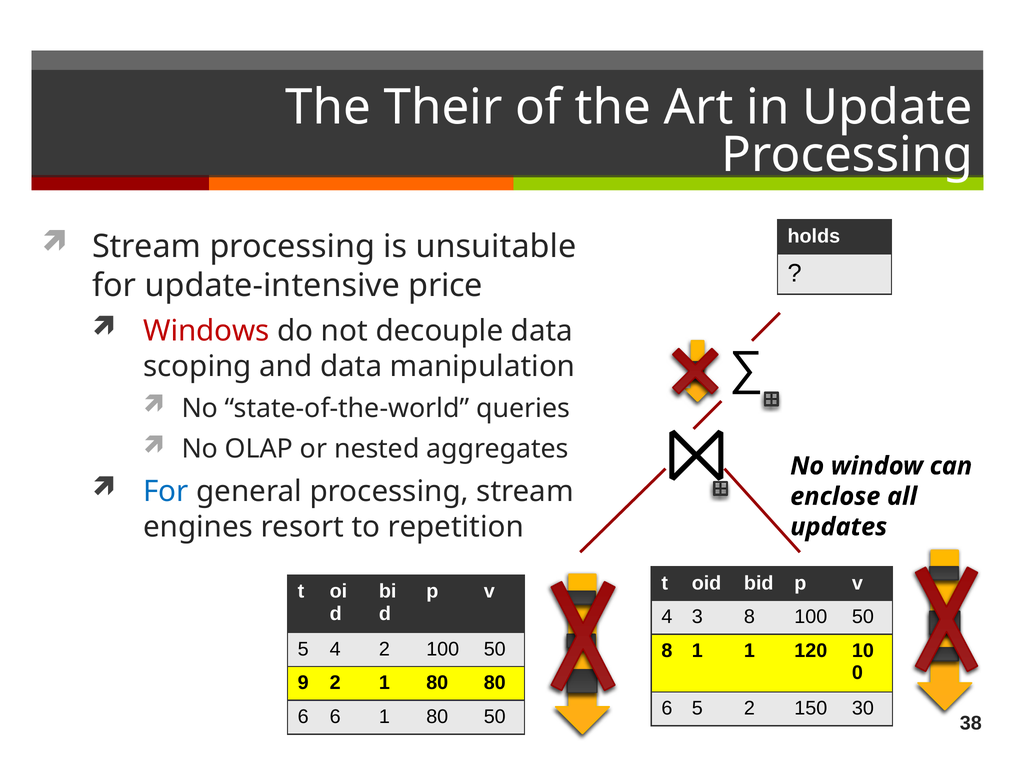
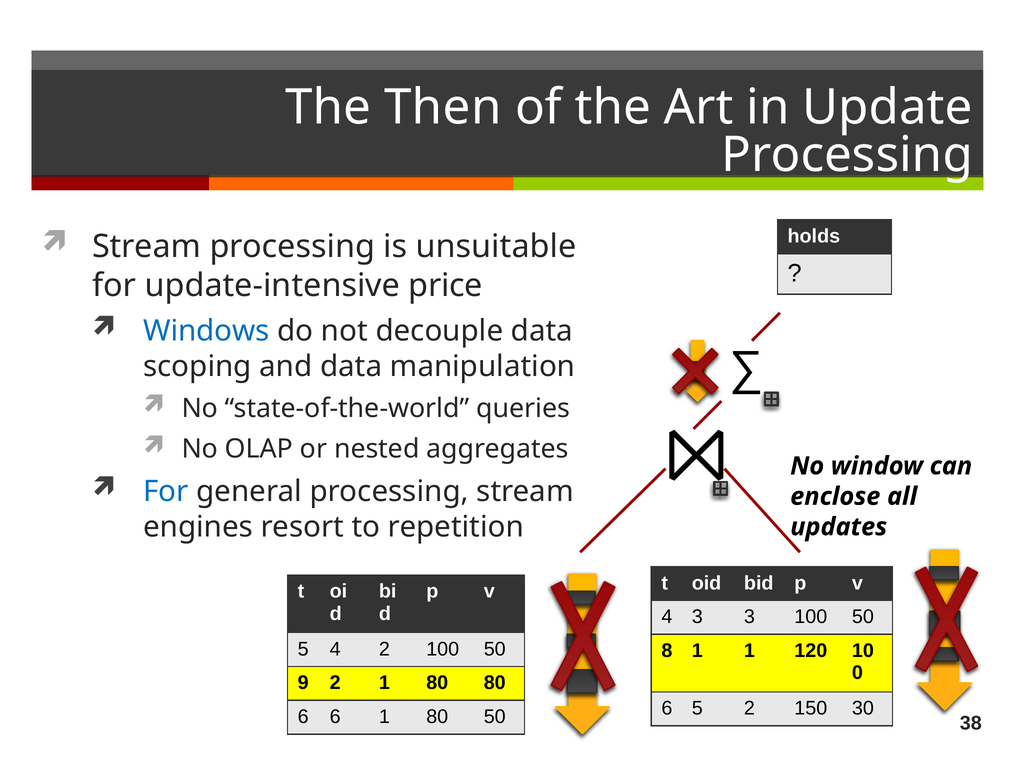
Their: Their -> Then
Windows colour: red -> blue
3 8: 8 -> 3
